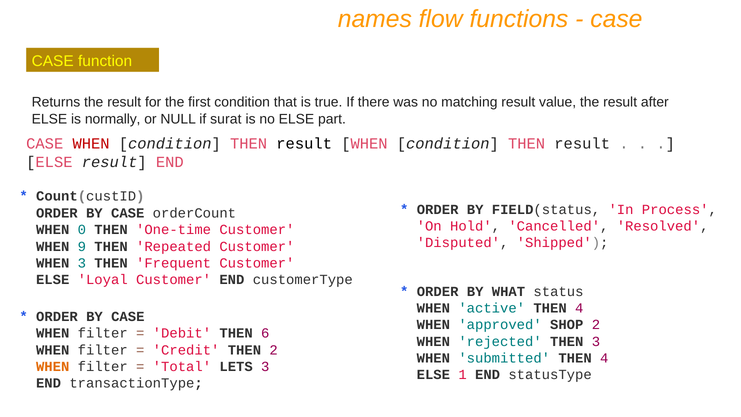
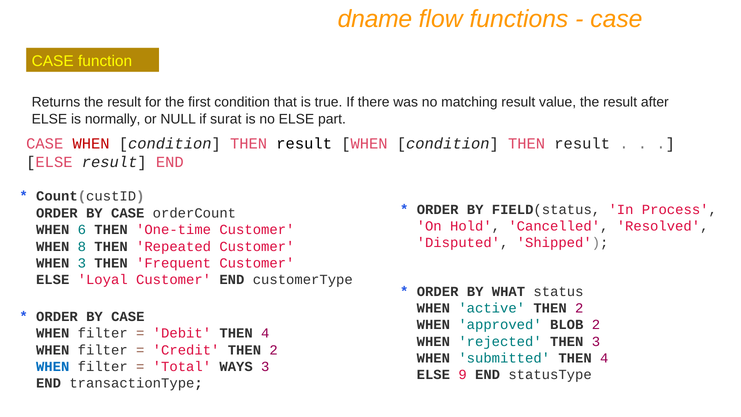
names: names -> dname
0: 0 -> 6
9: 9 -> 8
active THEN 4: 4 -> 2
SHOP: SHOP -> BLOB
Debit THEN 6: 6 -> 4
WHEN at (53, 366) colour: orange -> blue
LETS: LETS -> WAYS
1: 1 -> 9
